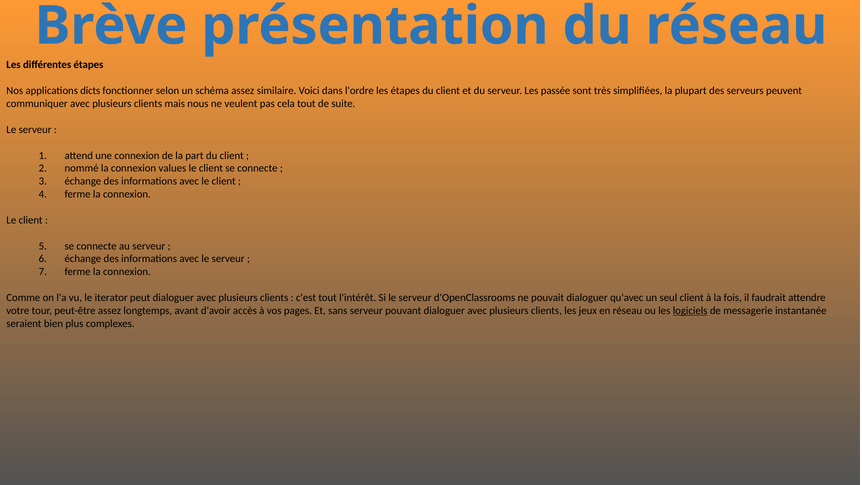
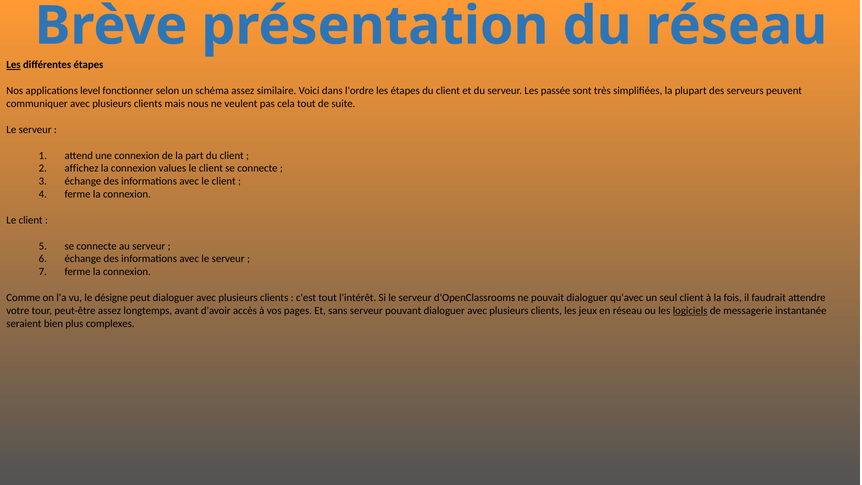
Les at (13, 65) underline: none -> present
dicts: dicts -> level
nommé: nommé -> affichez
iterator: iterator -> désigne
